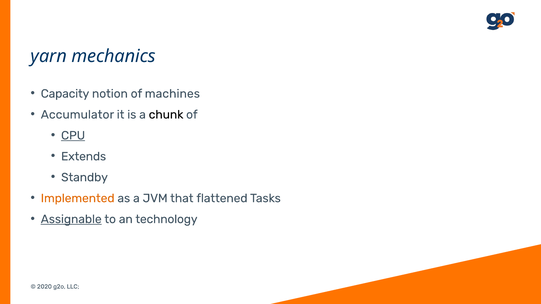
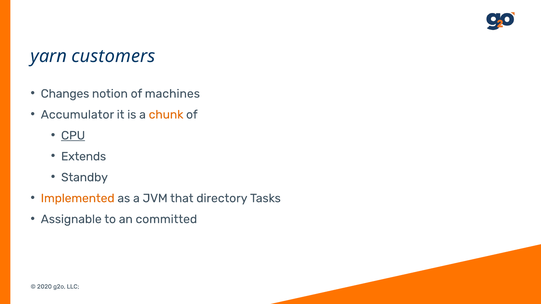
mechanics: mechanics -> customers
Capacity: Capacity -> Changes
chunk colour: black -> orange
flattened: flattened -> directory
Assignable underline: present -> none
technology: technology -> committed
